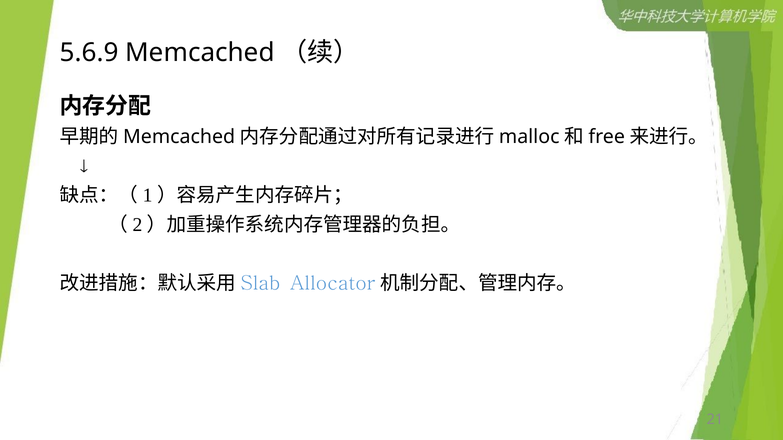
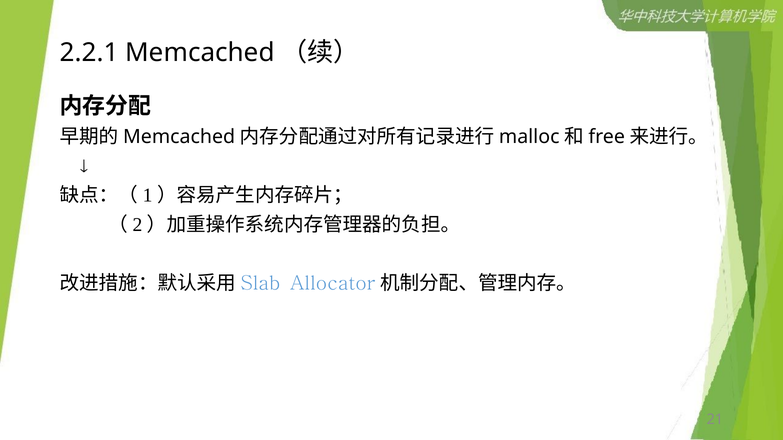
5.6.9: 5.6.9 -> 2.2.1
